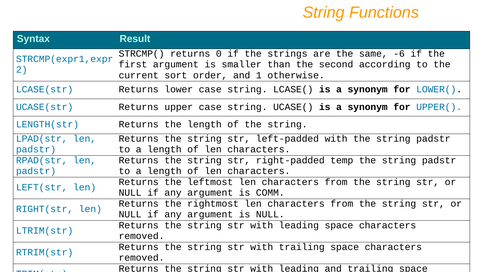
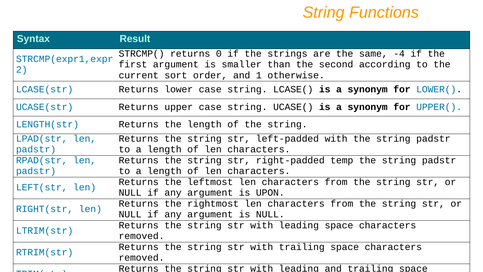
-6: -6 -> -4
COMM: COMM -> UPON
